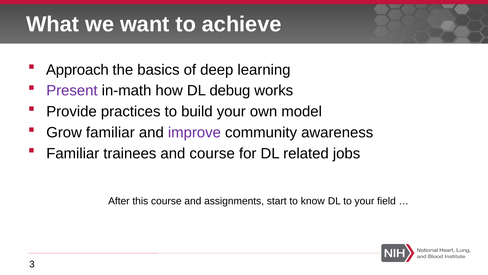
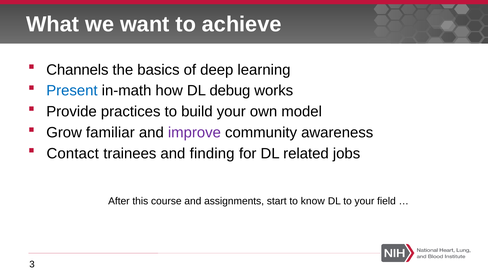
Approach: Approach -> Channels
Present colour: purple -> blue
Familiar at (73, 153): Familiar -> Contact
and course: course -> finding
